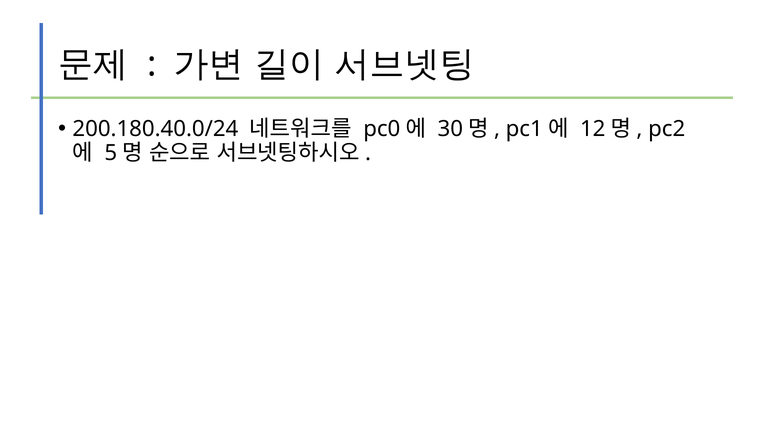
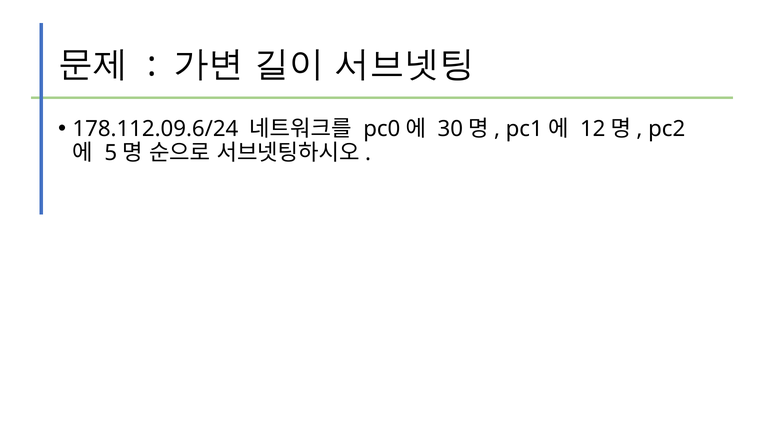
200.180.40.0/24: 200.180.40.0/24 -> 178.112.09.6/24
